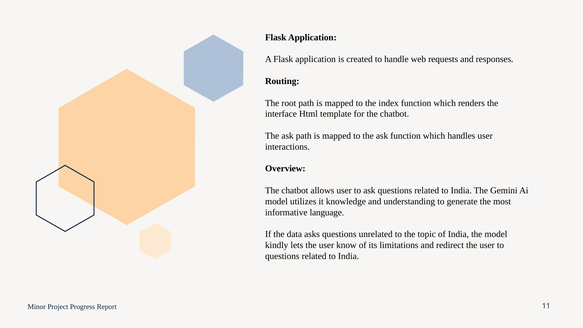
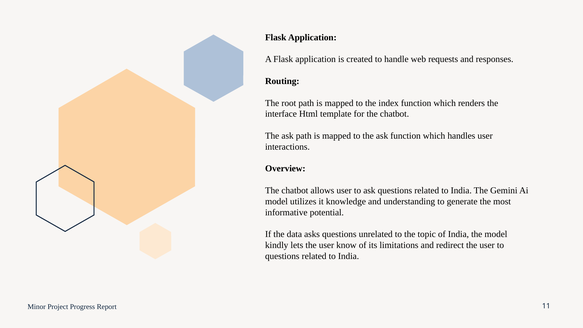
language: language -> potential
